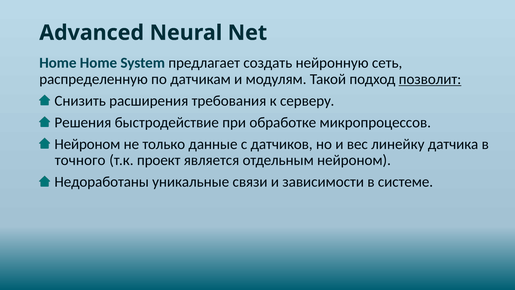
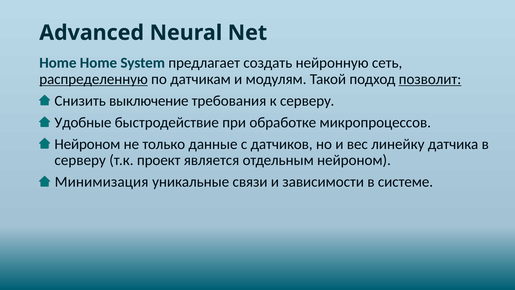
распределенную underline: none -> present
расширения: расширения -> выключение
Решения: Решения -> Удобные
точного at (80, 160): точного -> серверу
Недоработаны: Недоработаны -> Минимизация
